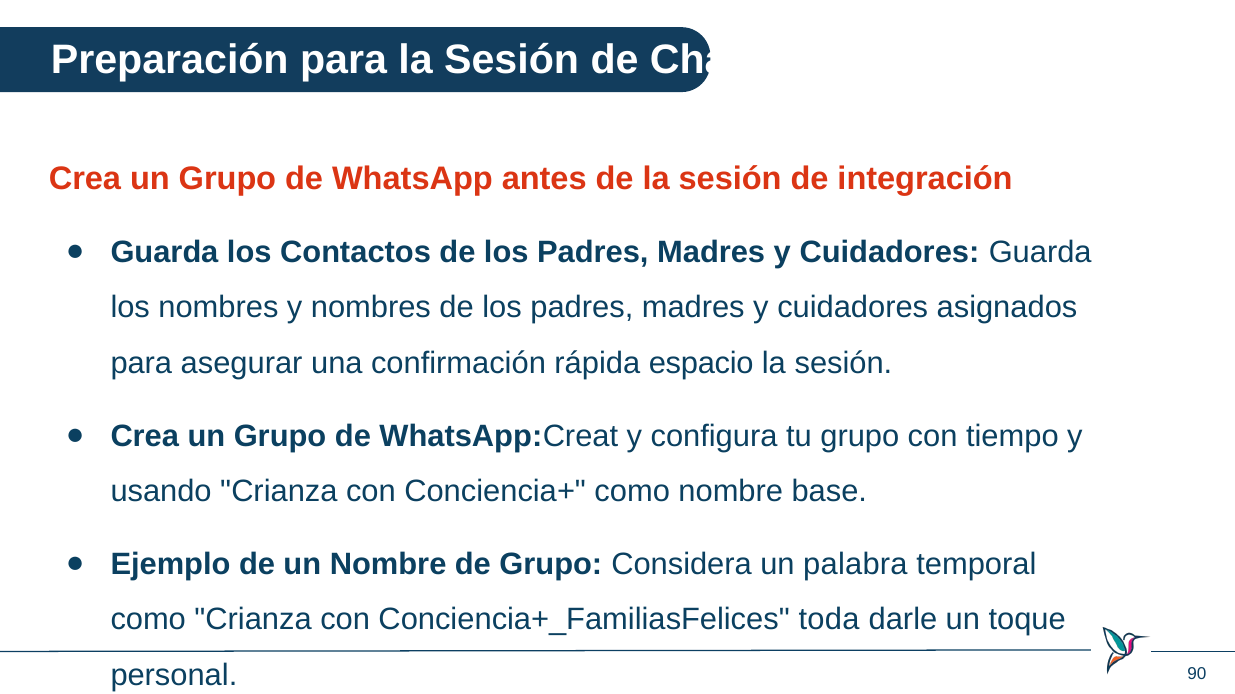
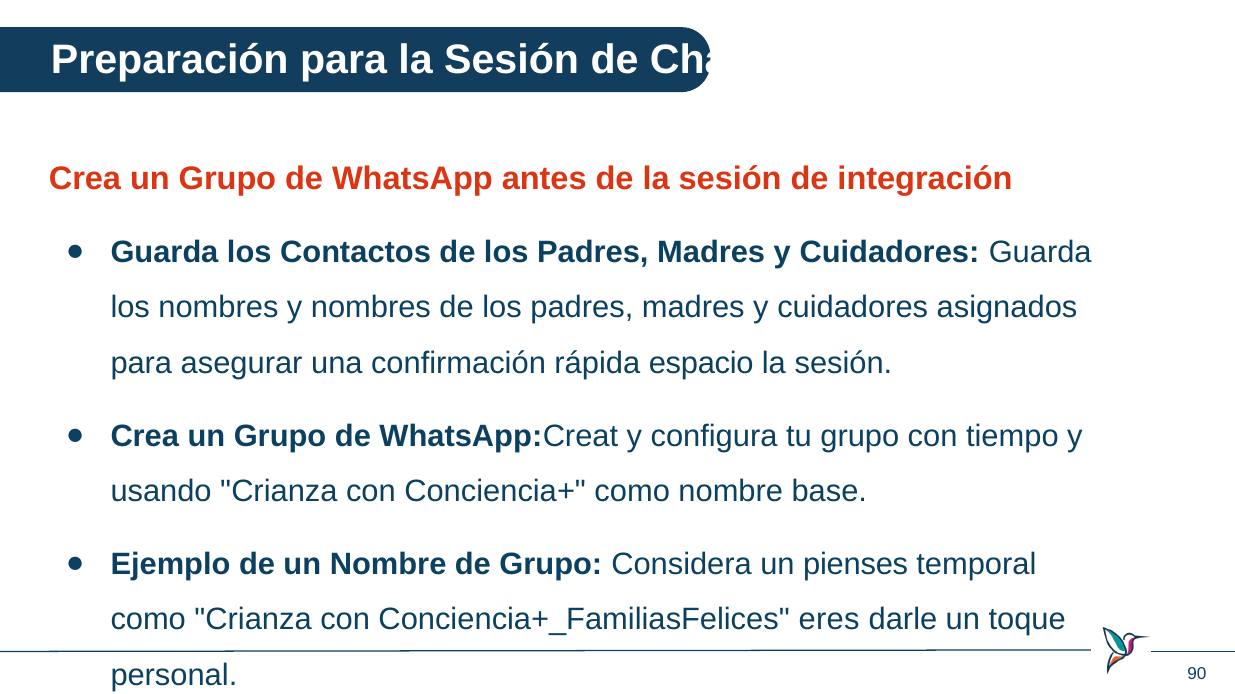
palabra: palabra -> pienses
toda: toda -> eres
